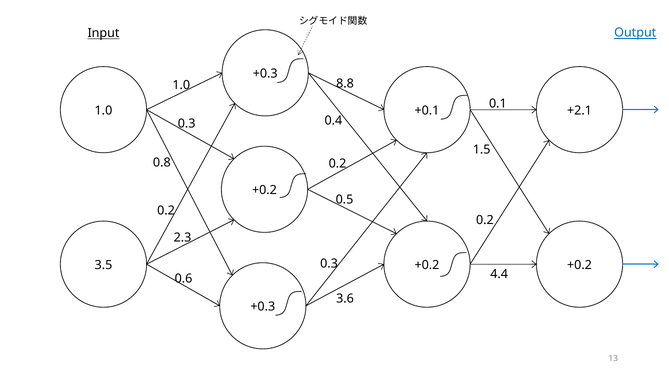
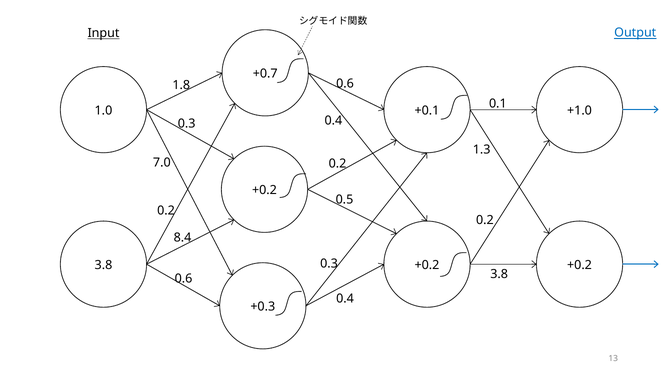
+0.3 at (265, 74): +0.3 -> +0.7
8.8 at (345, 84): 8.8 -> 0.6
1.0 at (181, 85): 1.0 -> 1.8
+2.1: +2.1 -> +1.0
1.5: 1.5 -> 1.3
0.8: 0.8 -> 7.0
2.3: 2.3 -> 8.4
3.5 at (103, 265): 3.5 -> 3.8
4.4 at (499, 275): 4.4 -> 3.8
3.6 at (345, 299): 3.6 -> 0.4
